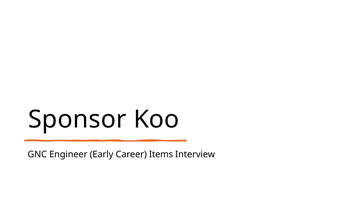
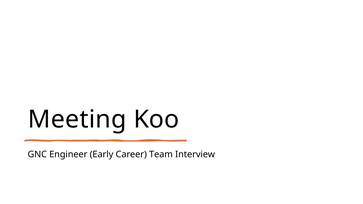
Sponsor: Sponsor -> Meeting
Items: Items -> Team
